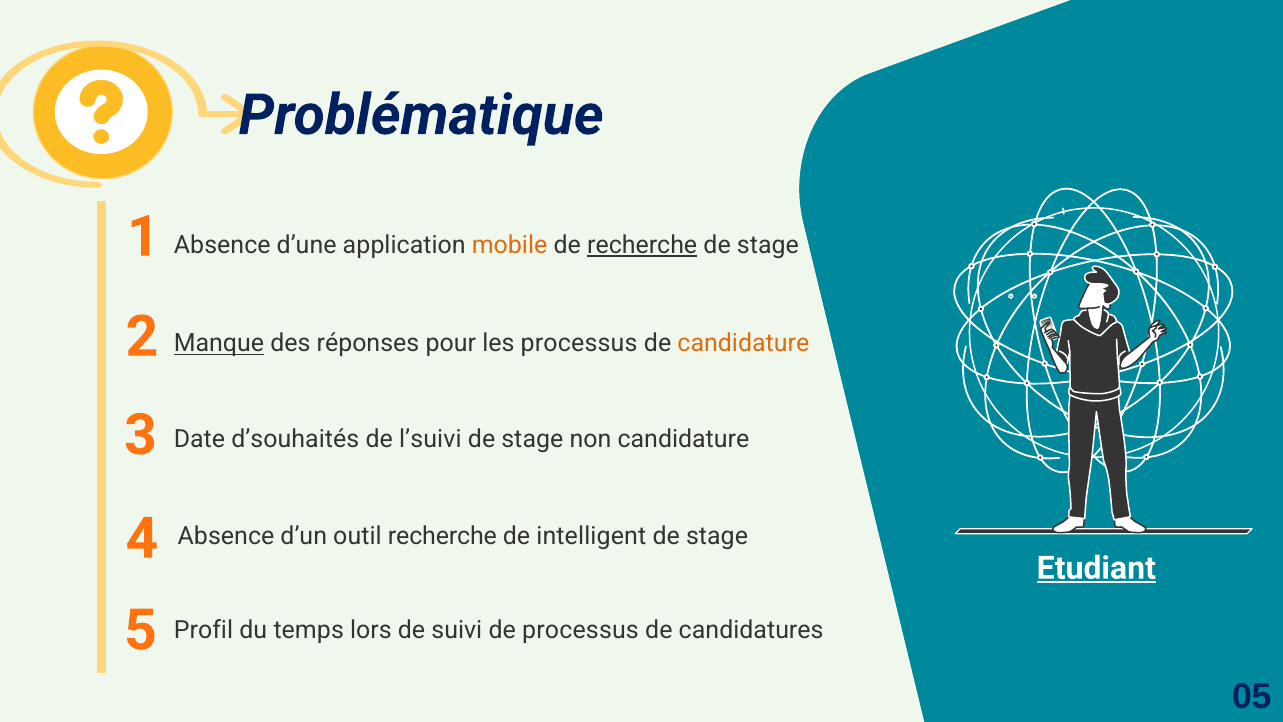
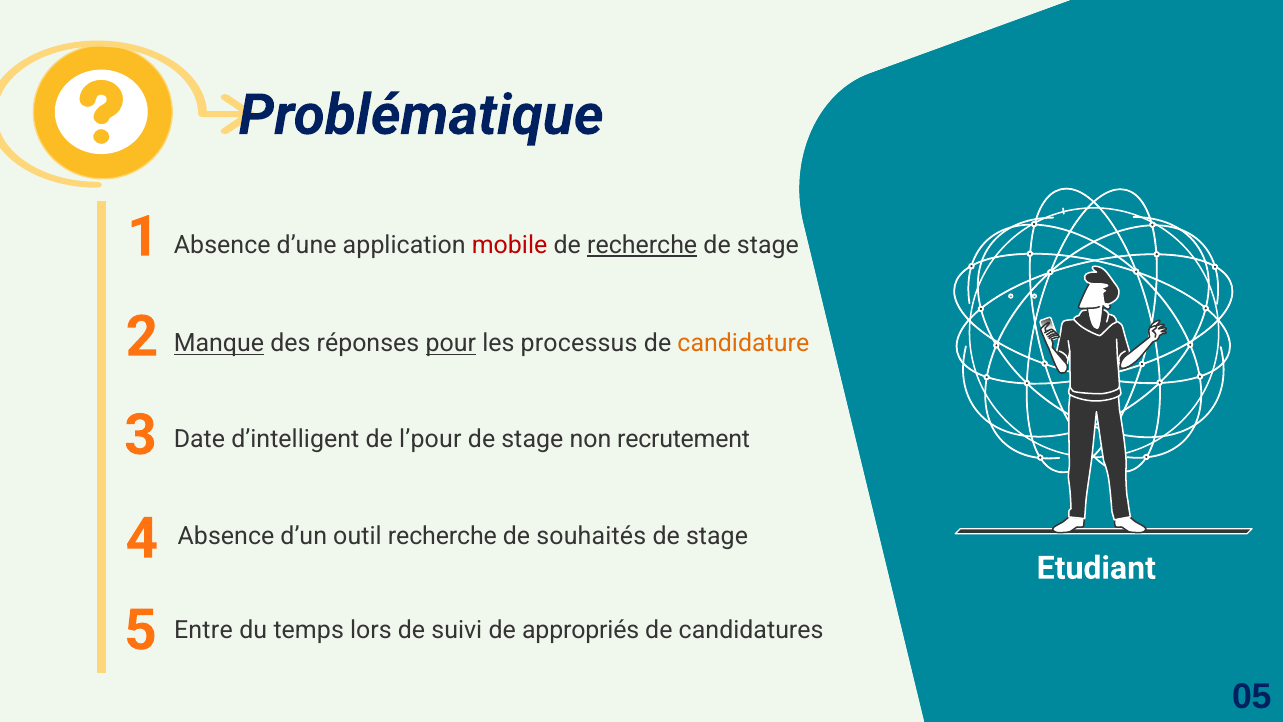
mobile colour: orange -> red
pour underline: none -> present
d’souhaités: d’souhaités -> d’intelligent
l’suivi: l’suivi -> l’pour
non candidature: candidature -> recrutement
intelligent: intelligent -> souhaités
Etudiant underline: present -> none
Profil: Profil -> Entre
de processus: processus -> appropriés
